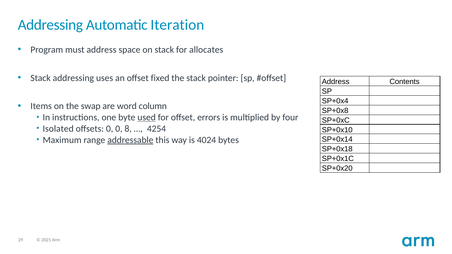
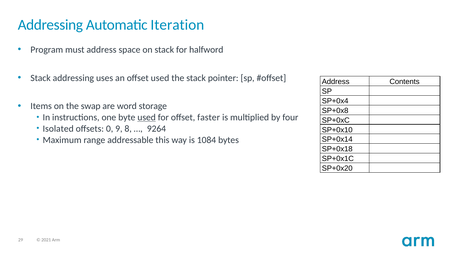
allocates: allocates -> halfword
offset fixed: fixed -> used
column: column -> storage
errors: errors -> faster
0 0: 0 -> 9
4254: 4254 -> 9264
addressable underline: present -> none
4024: 4024 -> 1084
